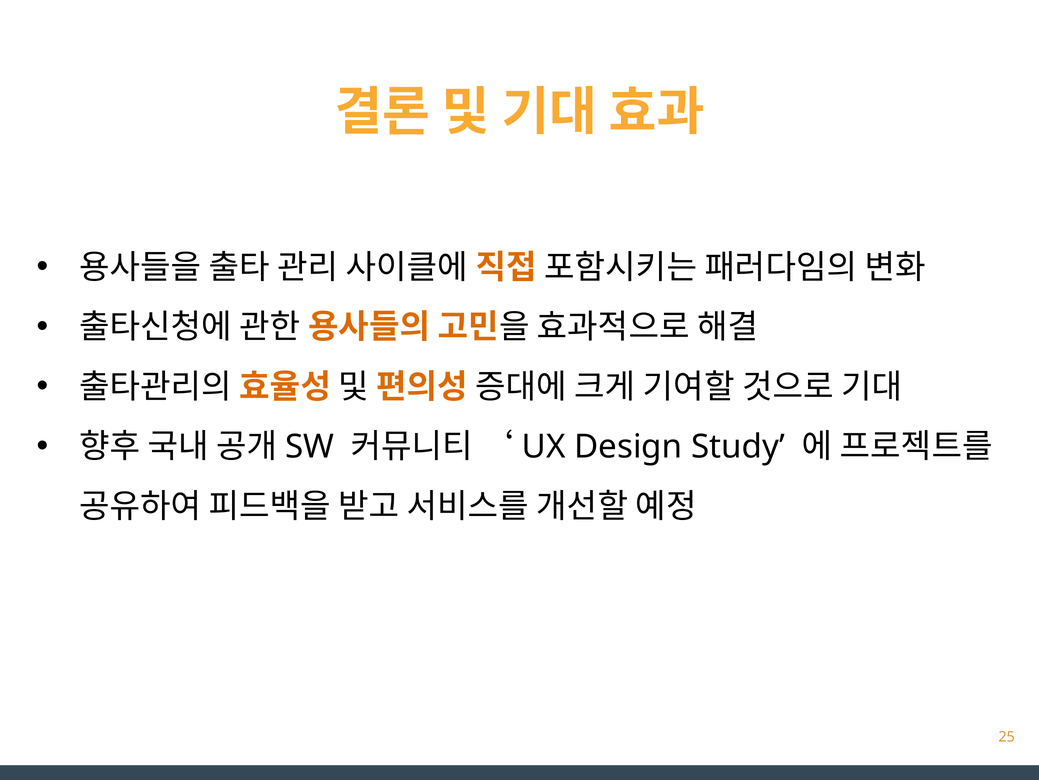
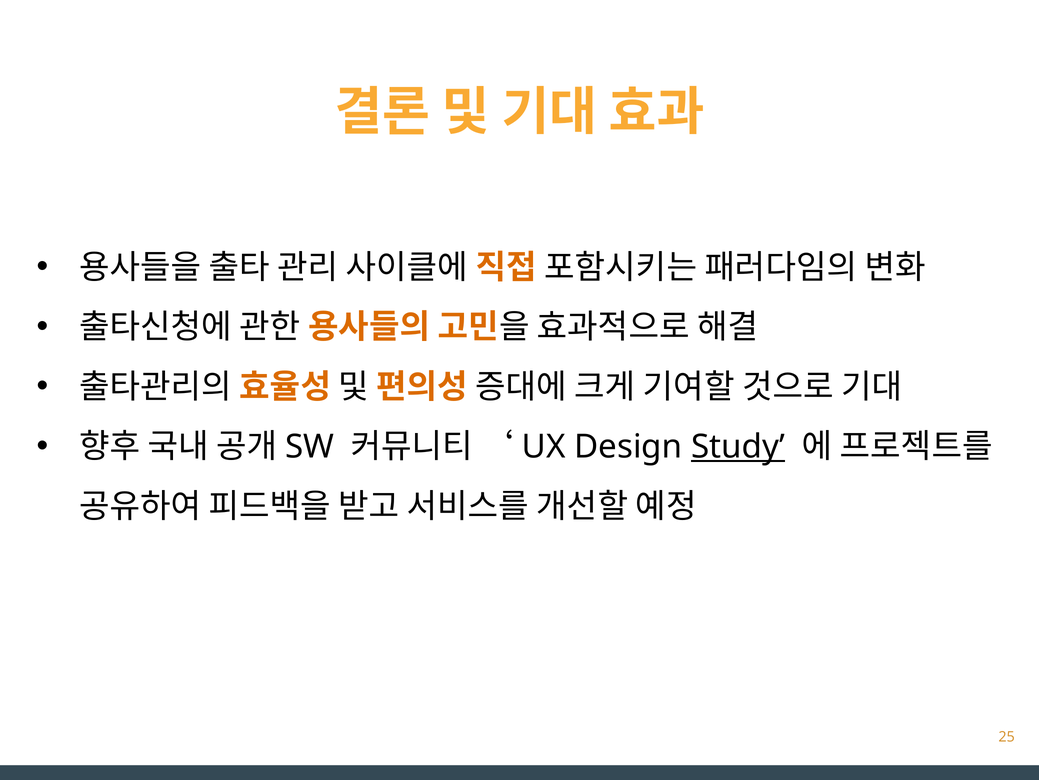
Study underline: none -> present
